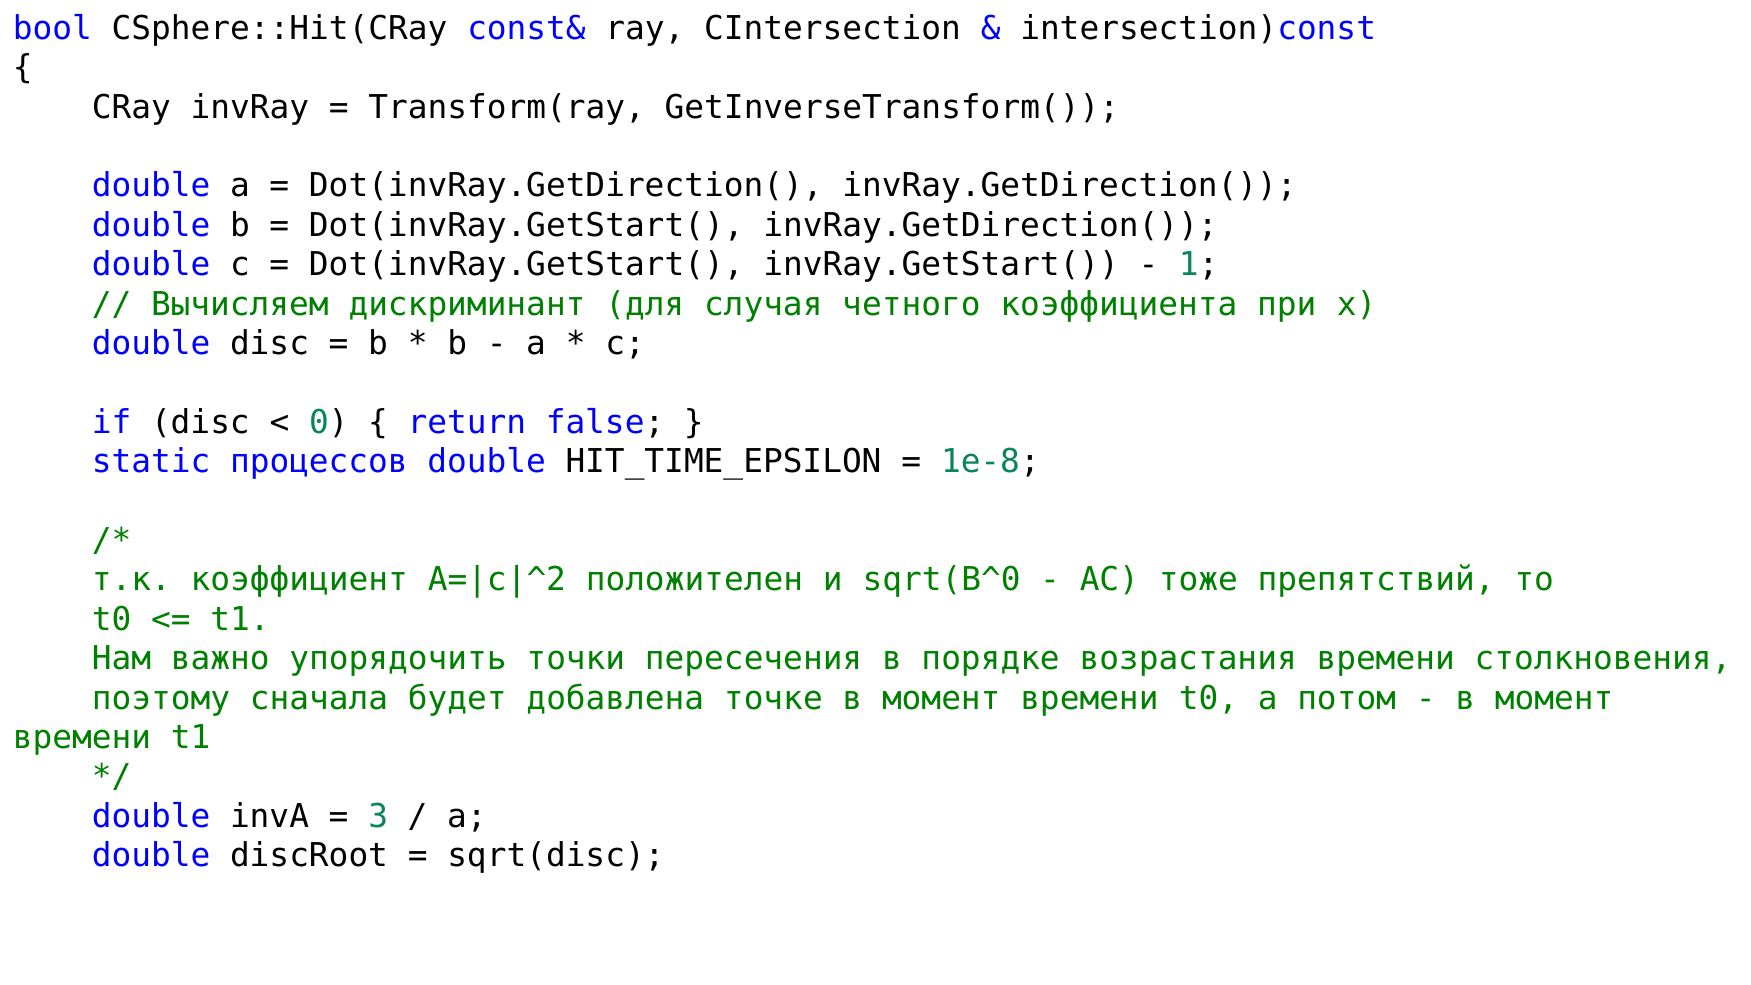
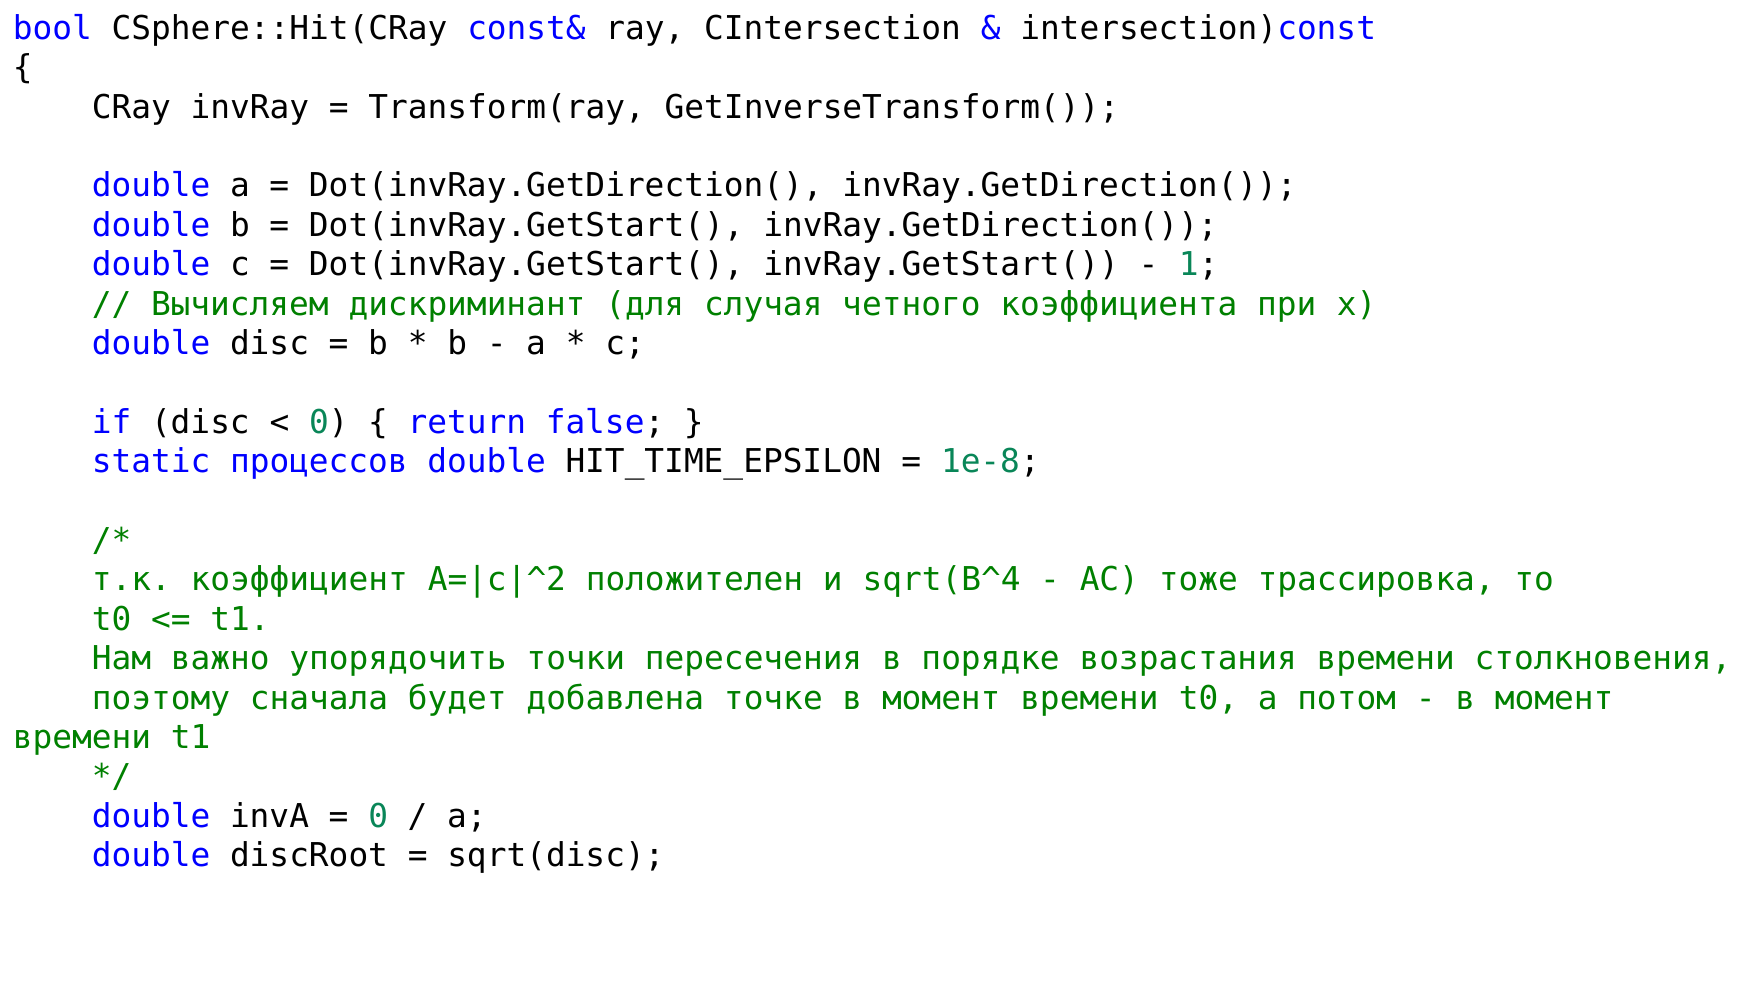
sqrt(B^0: sqrt(B^0 -> sqrt(B^4
препятствий: препятствий -> трассировка
3 at (378, 816): 3 -> 0
